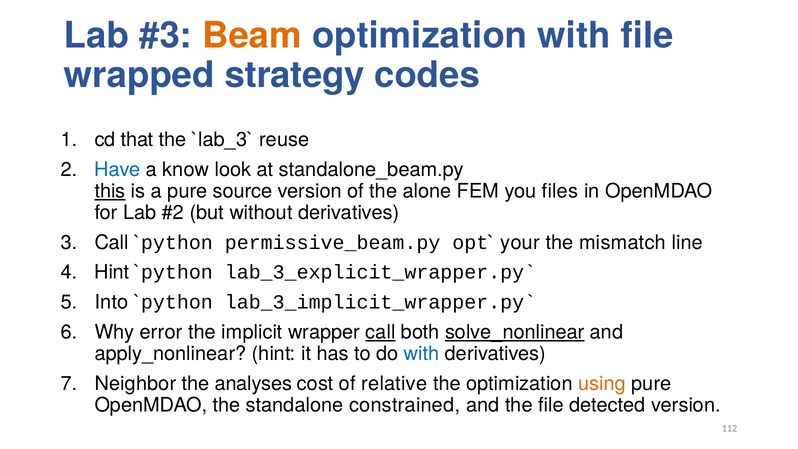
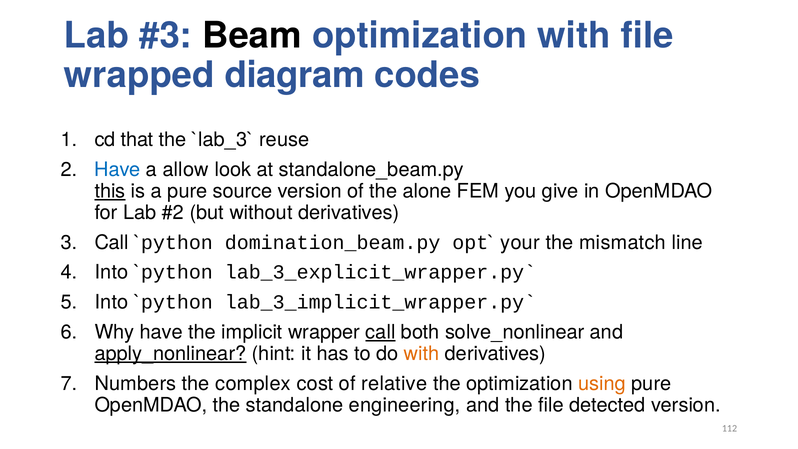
Beam colour: orange -> black
strategy: strategy -> diagram
know: know -> allow
files: files -> give
permissive_beam.py: permissive_beam.py -> domination_beam.py
Hint at (112, 272): Hint -> Into
Why error: error -> have
solve_nonlinear underline: present -> none
apply_nonlinear underline: none -> present
with at (422, 354) colour: blue -> orange
Neighbor: Neighbor -> Numbers
analyses: analyses -> complex
constrained: constrained -> engineering
